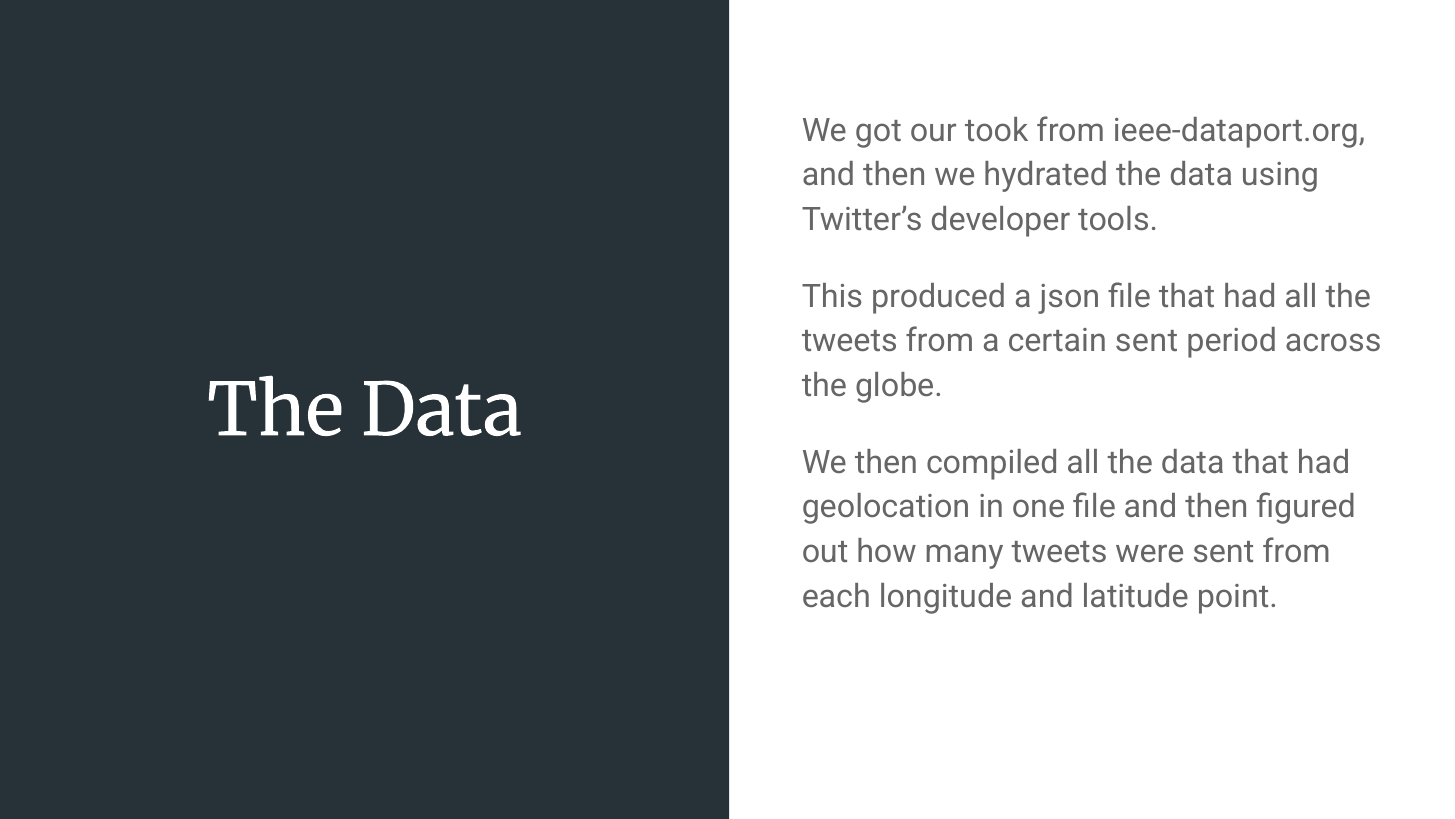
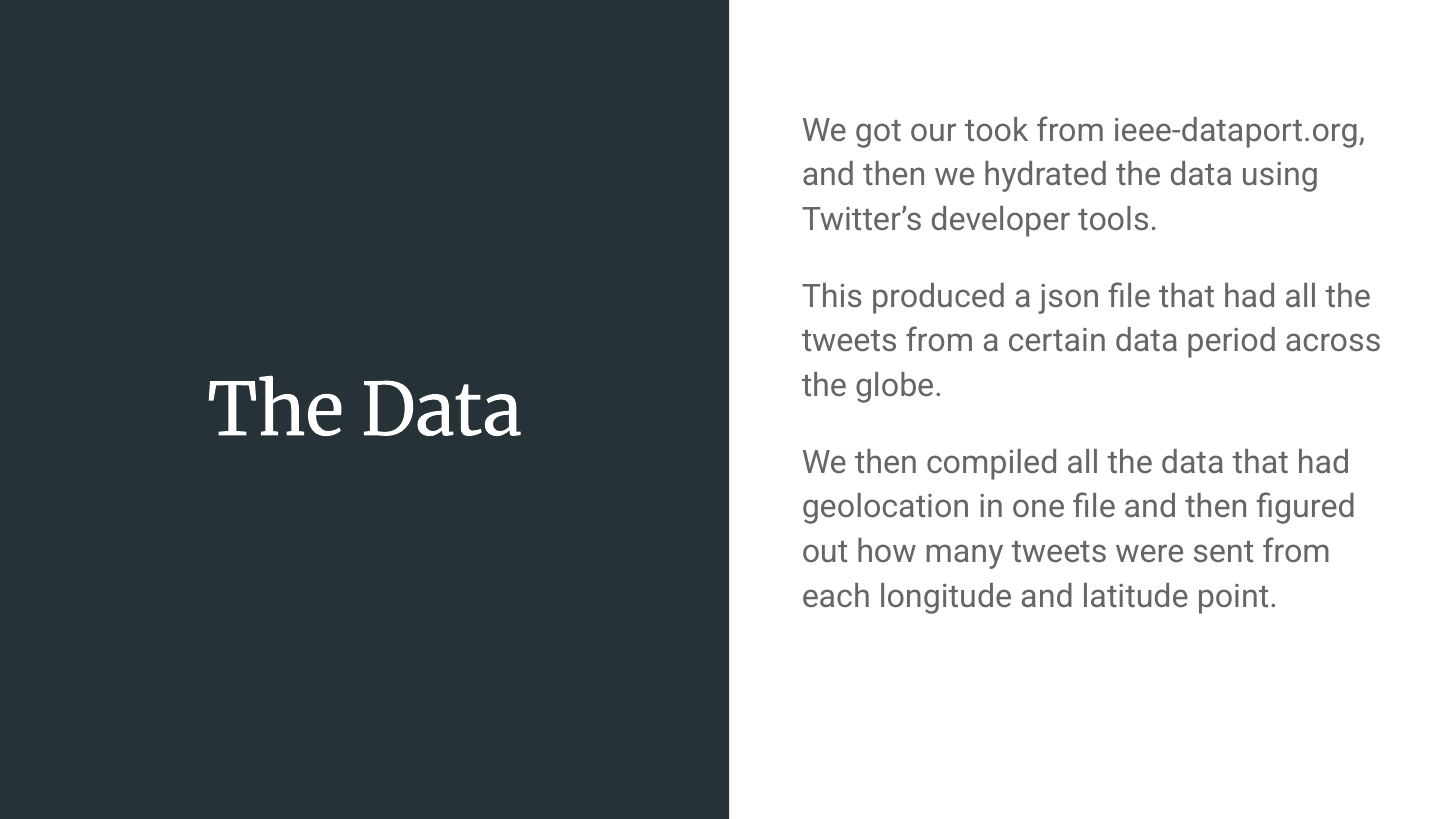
certain sent: sent -> data
